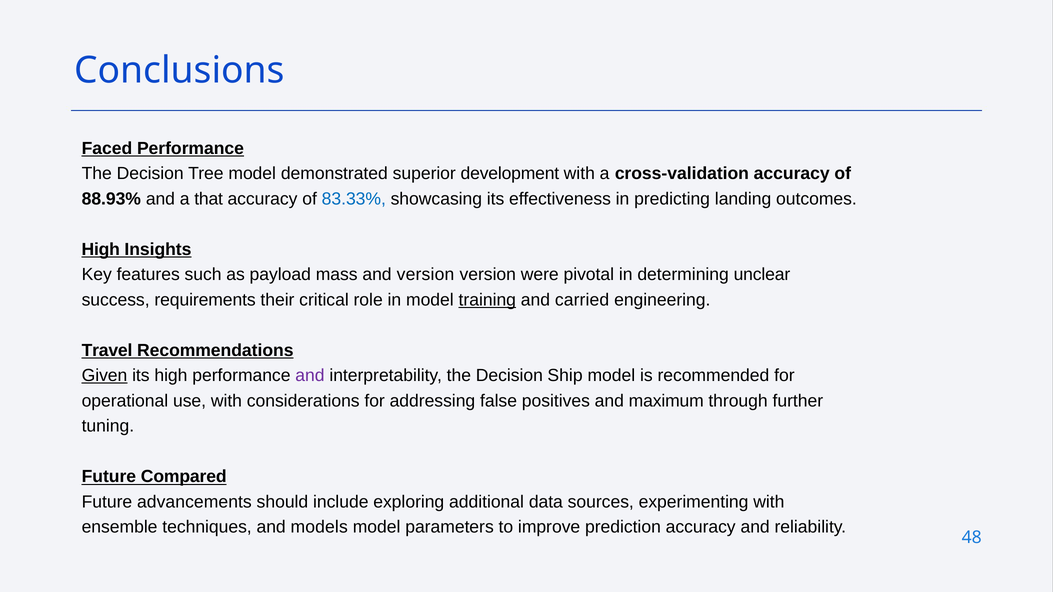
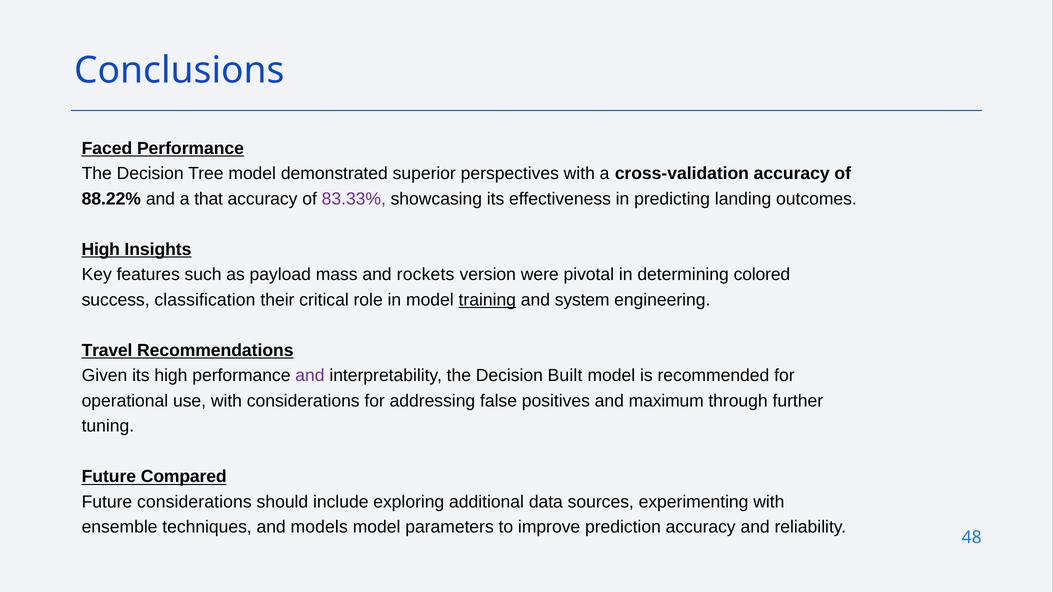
development: development -> perspectives
88.93%: 88.93% -> 88.22%
83.33% colour: blue -> purple
and version: version -> rockets
unclear: unclear -> colored
requirements: requirements -> classification
carried: carried -> system
Given underline: present -> none
Ship: Ship -> Built
Future advancements: advancements -> considerations
